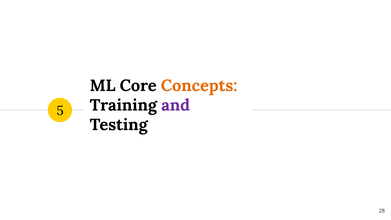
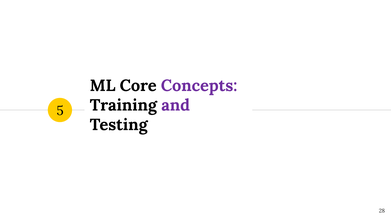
Concepts colour: orange -> purple
